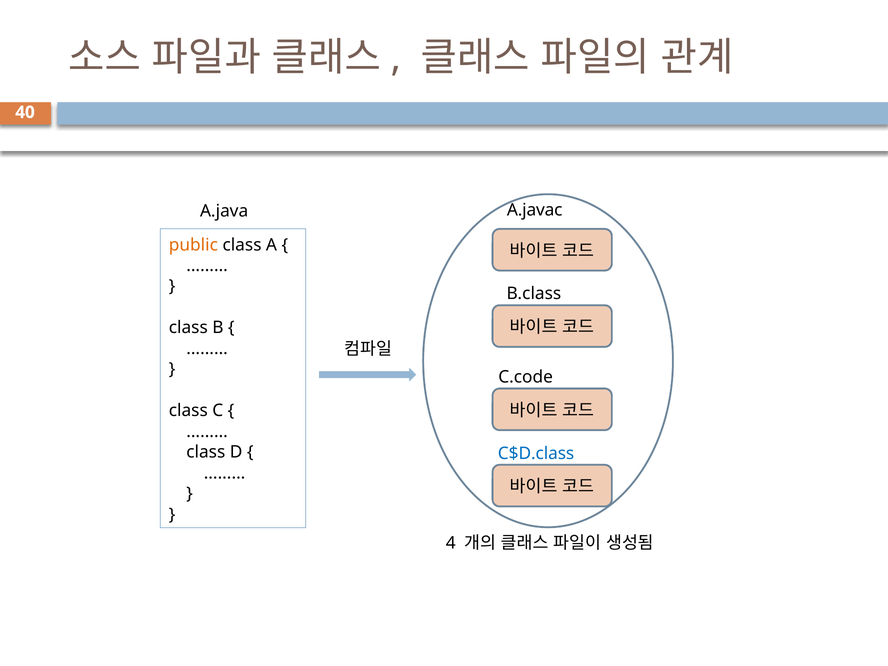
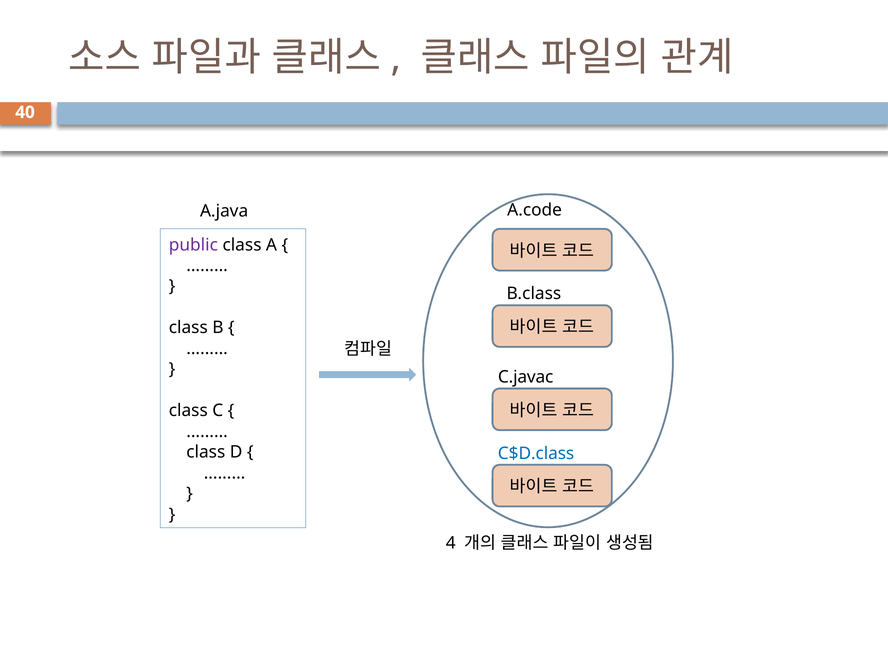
A.javac: A.javac -> A.code
public colour: orange -> purple
C.code: C.code -> C.javac
